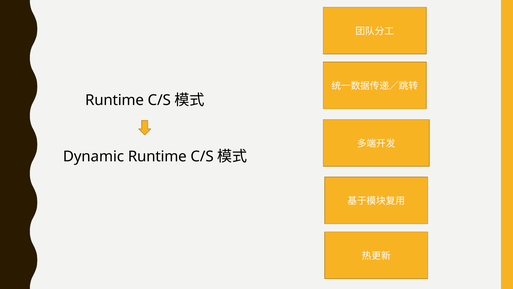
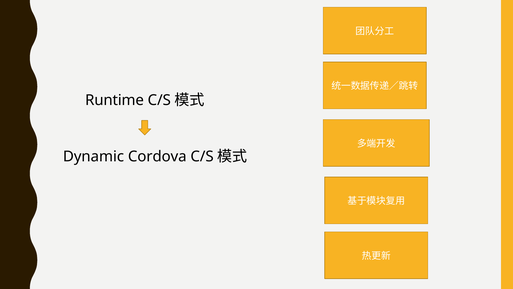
Dynamic Runtime: Runtime -> Cordova
